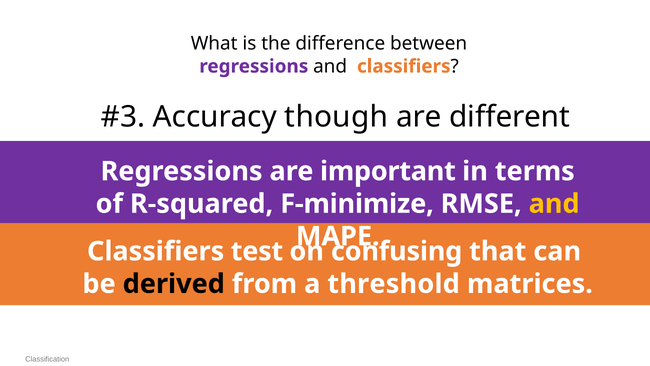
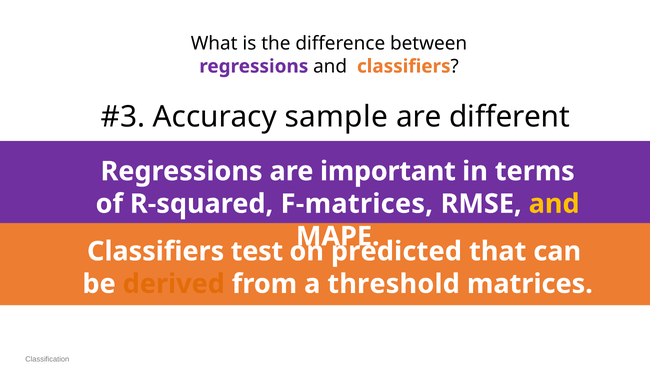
though: though -> sample
F-minimize: F-minimize -> F-matrices
confusing: confusing -> predicted
derived colour: black -> orange
